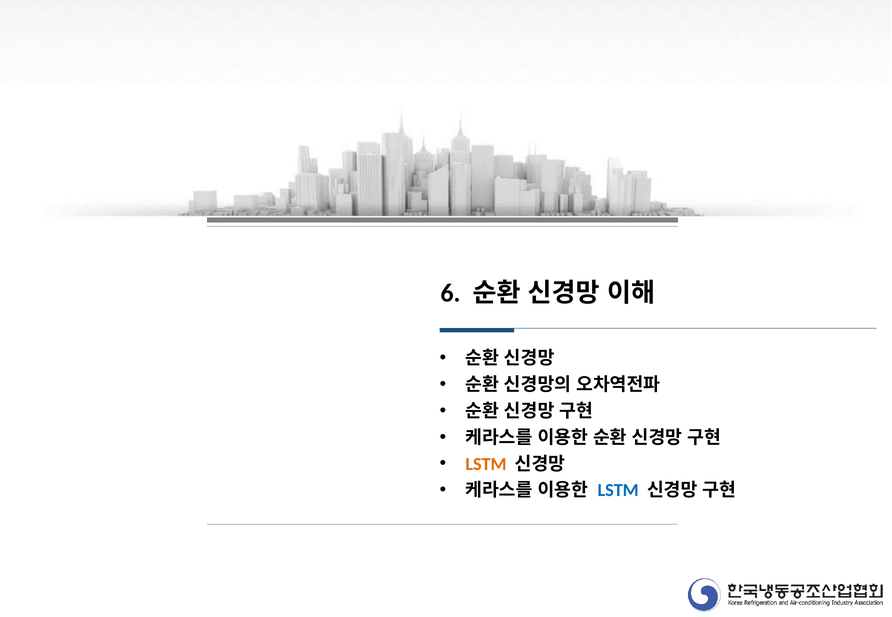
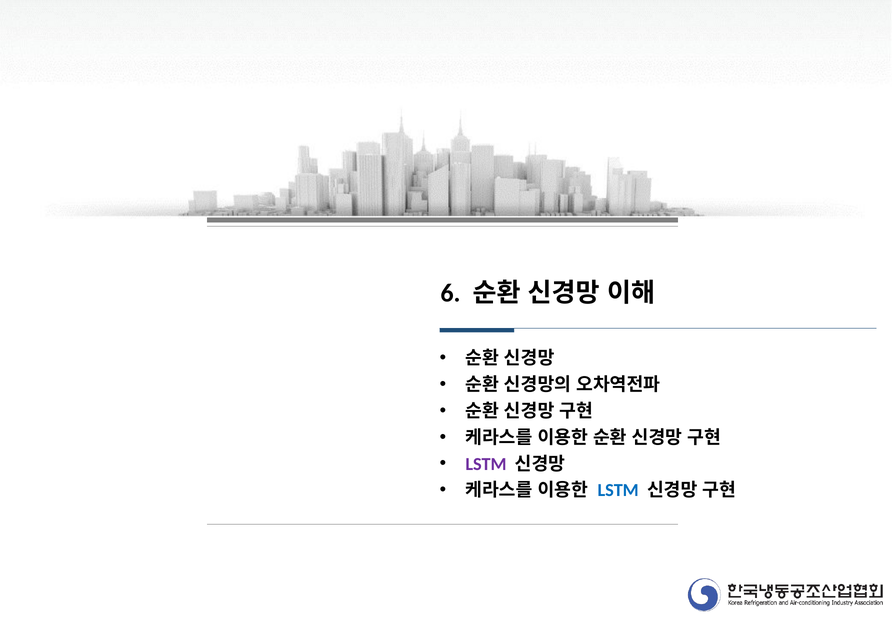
LSTM at (486, 464) colour: orange -> purple
